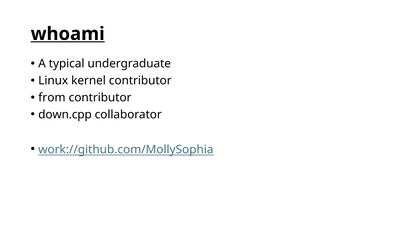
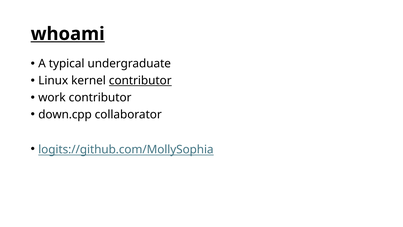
contributor at (140, 81) underline: none -> present
from: from -> work
work://github.com/MollySophia: work://github.com/MollySophia -> logits://github.com/MollySophia
